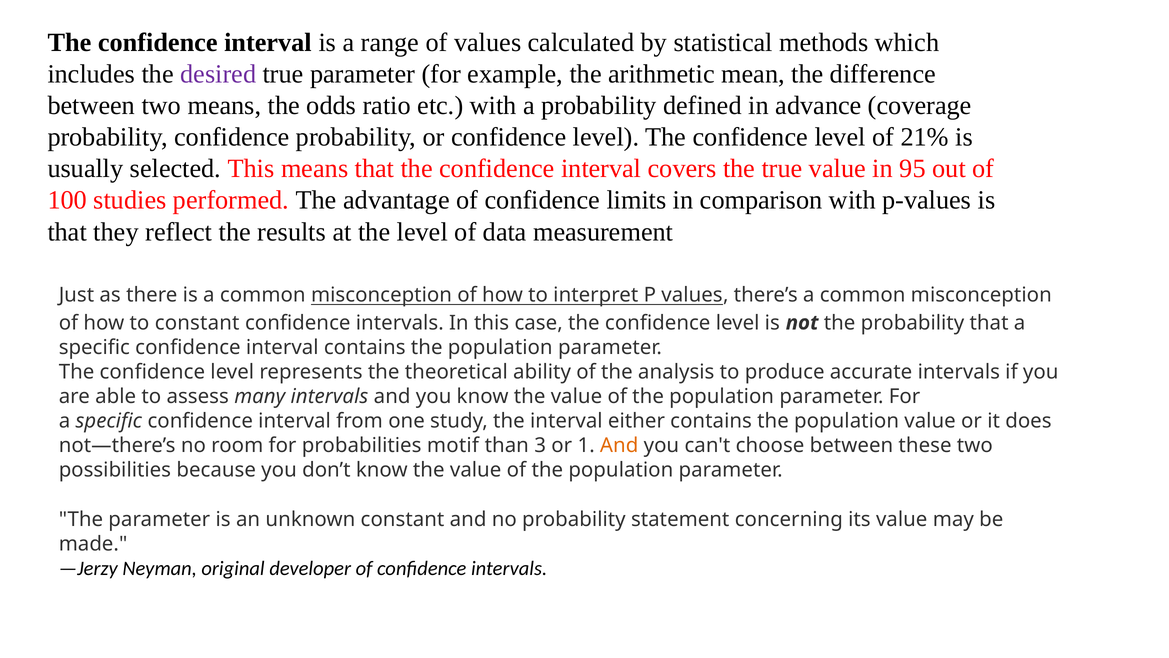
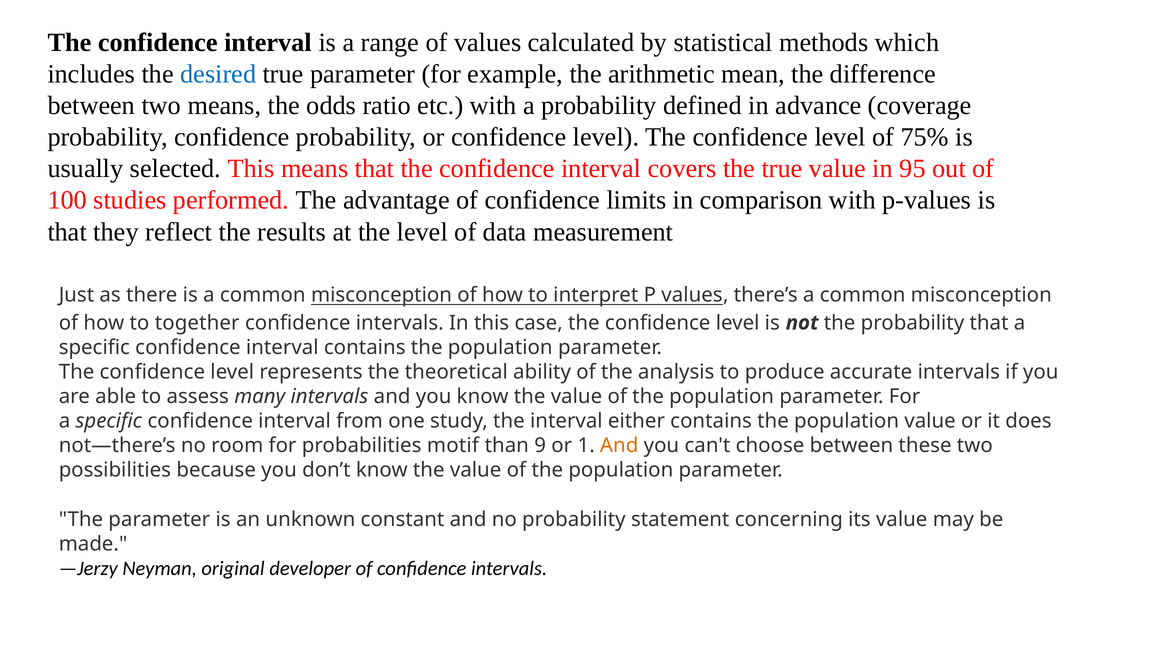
desired colour: purple -> blue
21%: 21% -> 75%
to constant: constant -> together
3: 3 -> 9
